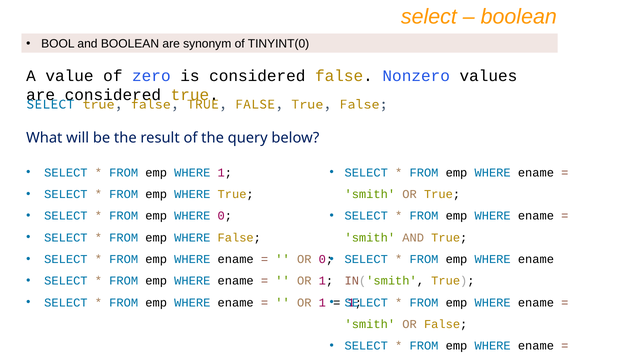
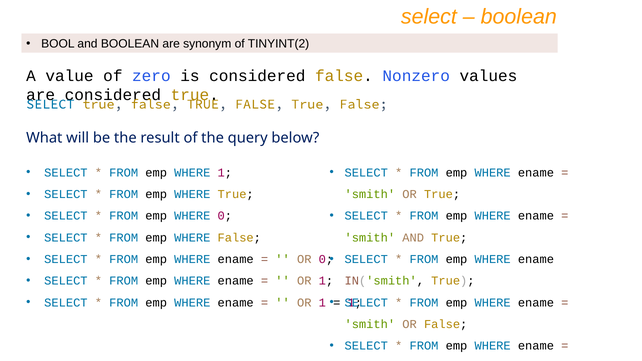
TINYINT(0: TINYINT(0 -> TINYINT(2
